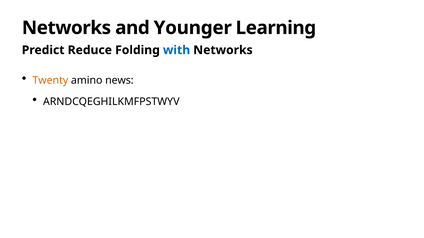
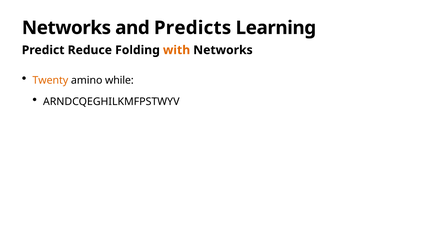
Younger: Younger -> Predicts
with colour: blue -> orange
news: news -> while
